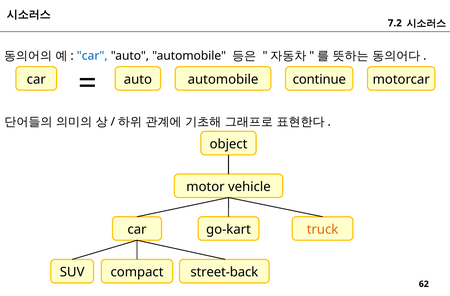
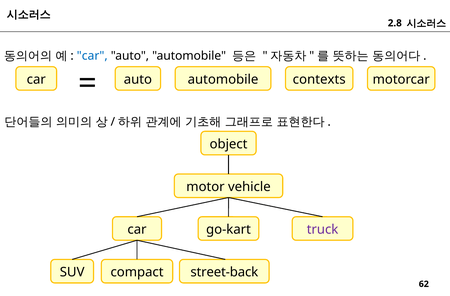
7.2: 7.2 -> 2.8
continue: continue -> contexts
truck colour: orange -> purple
